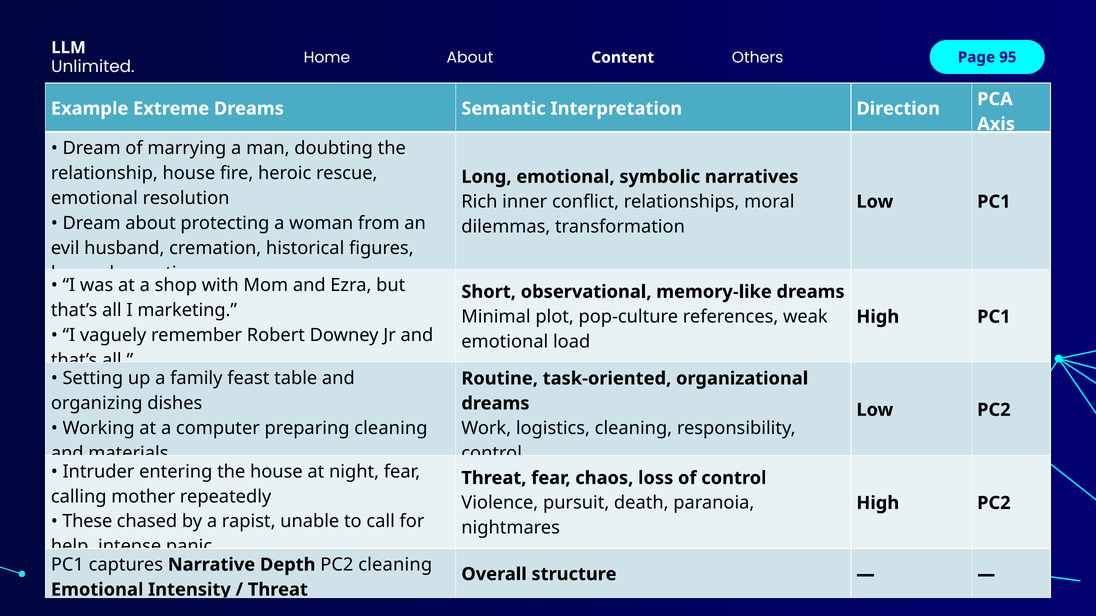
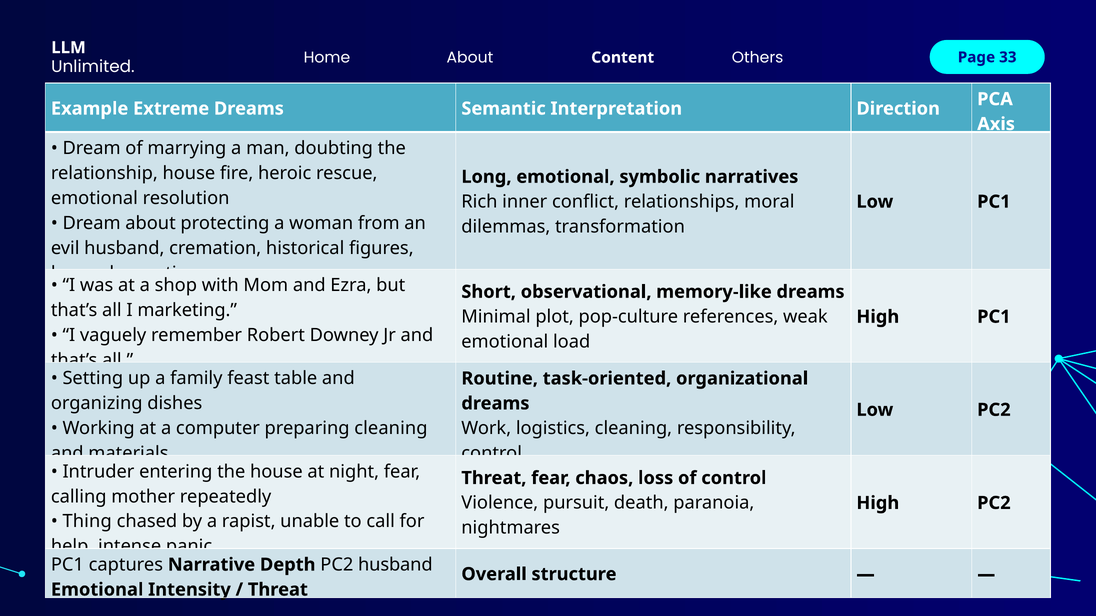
95: 95 -> 33
These: These -> Thing
PC2 cleaning: cleaning -> husband
